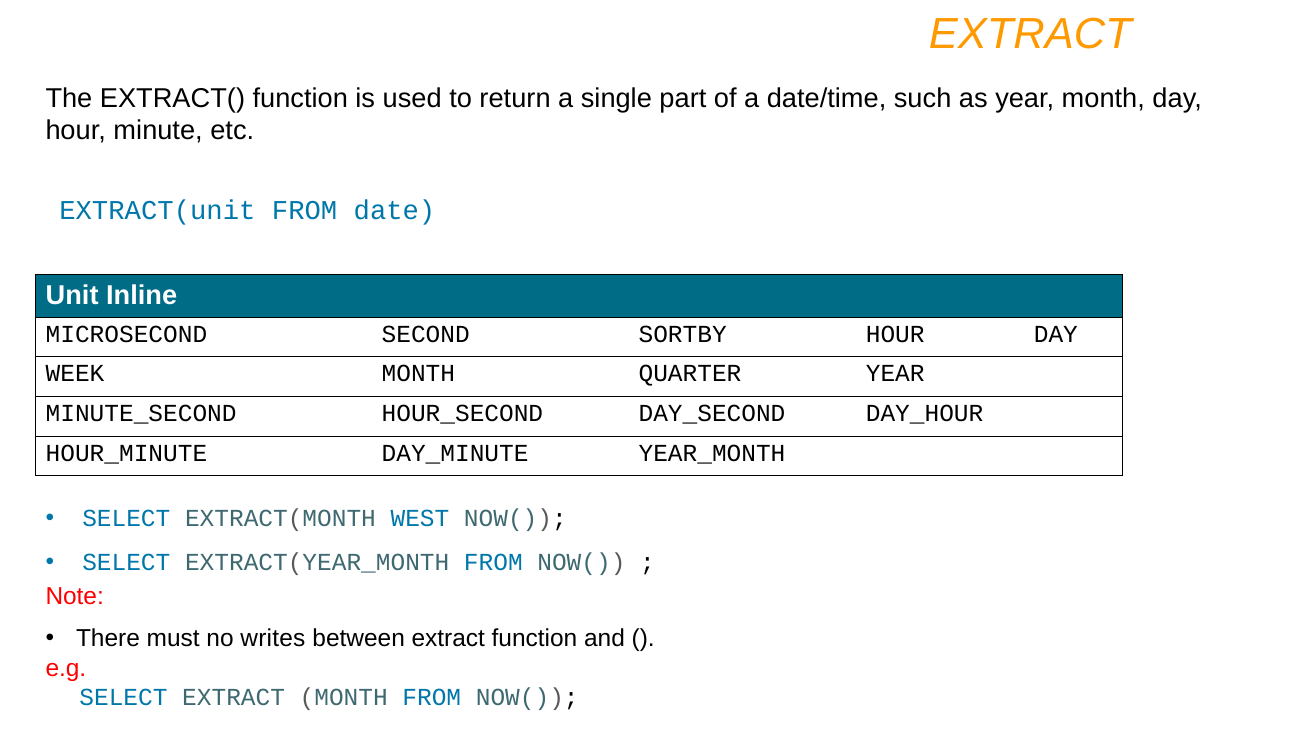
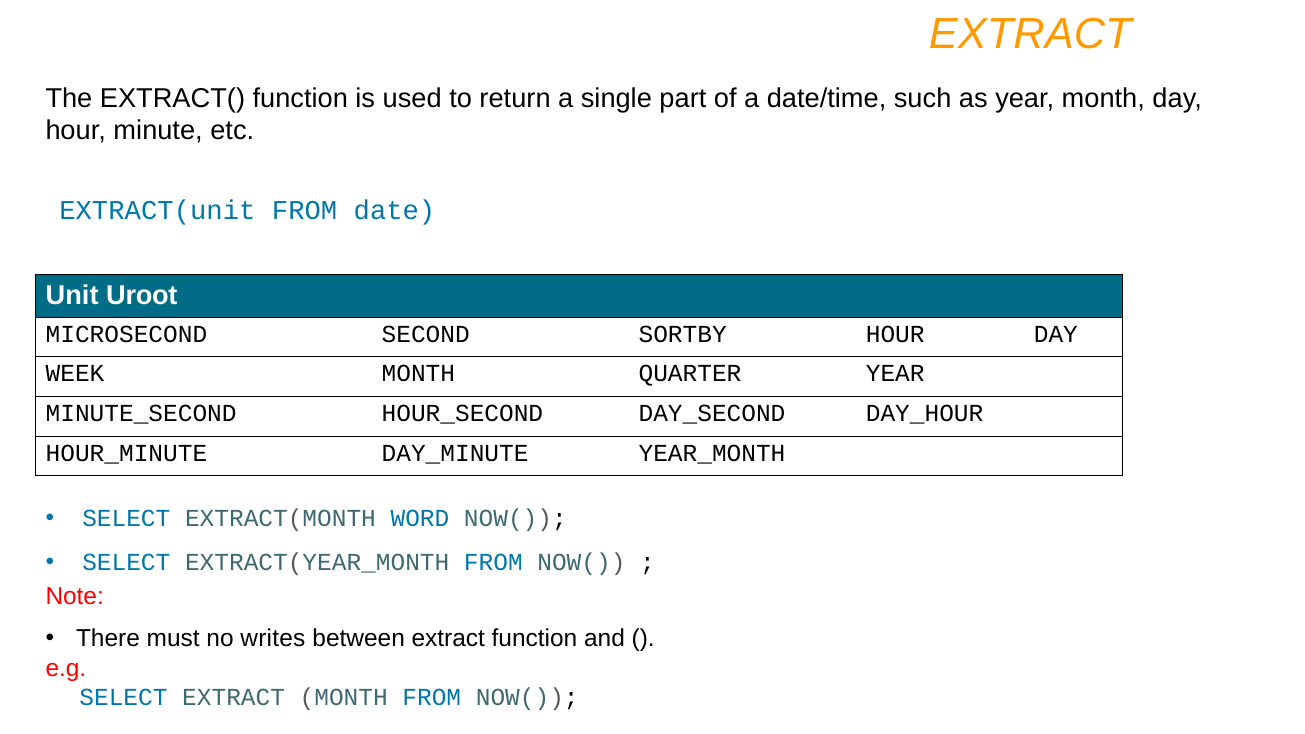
Inline: Inline -> Uroot
WEST: WEST -> WORD
